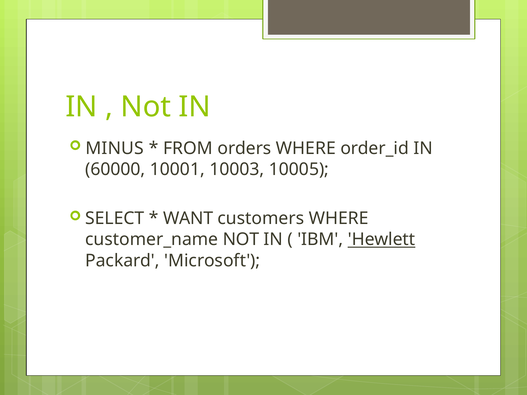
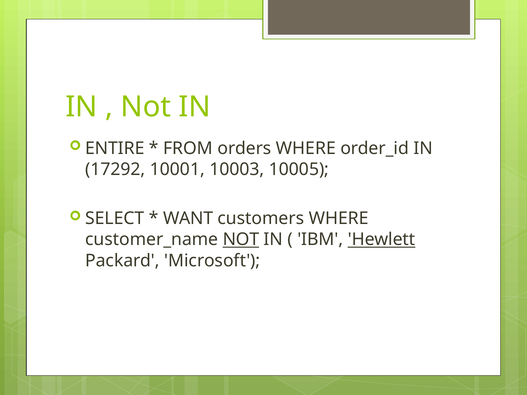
MINUS: MINUS -> ENTIRE
60000: 60000 -> 17292
NOT at (241, 240) underline: none -> present
